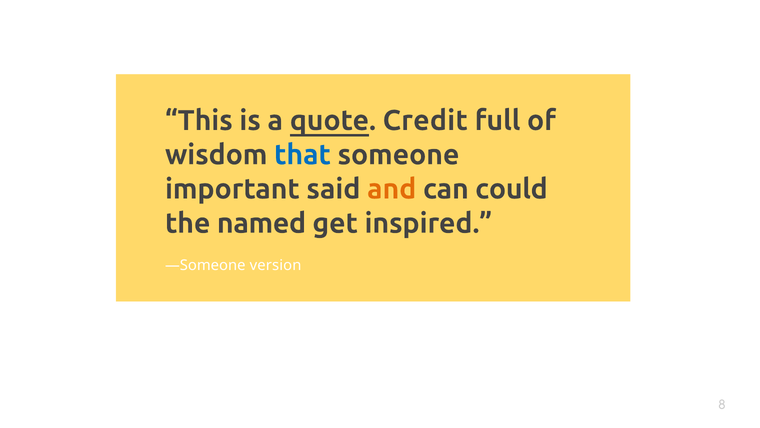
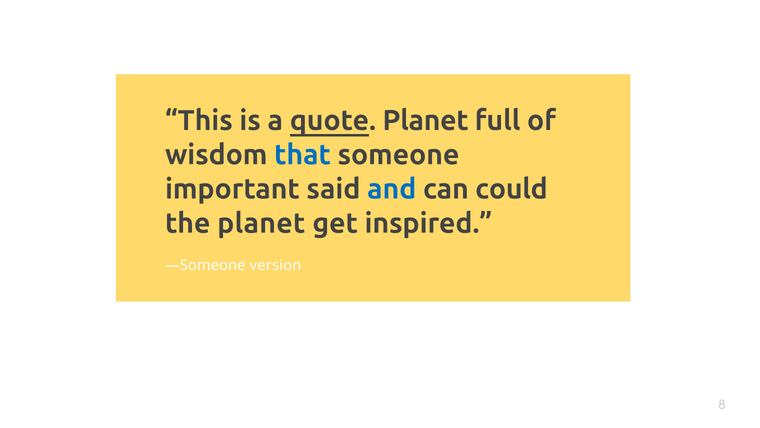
quote Credit: Credit -> Planet
and colour: orange -> blue
the named: named -> planet
